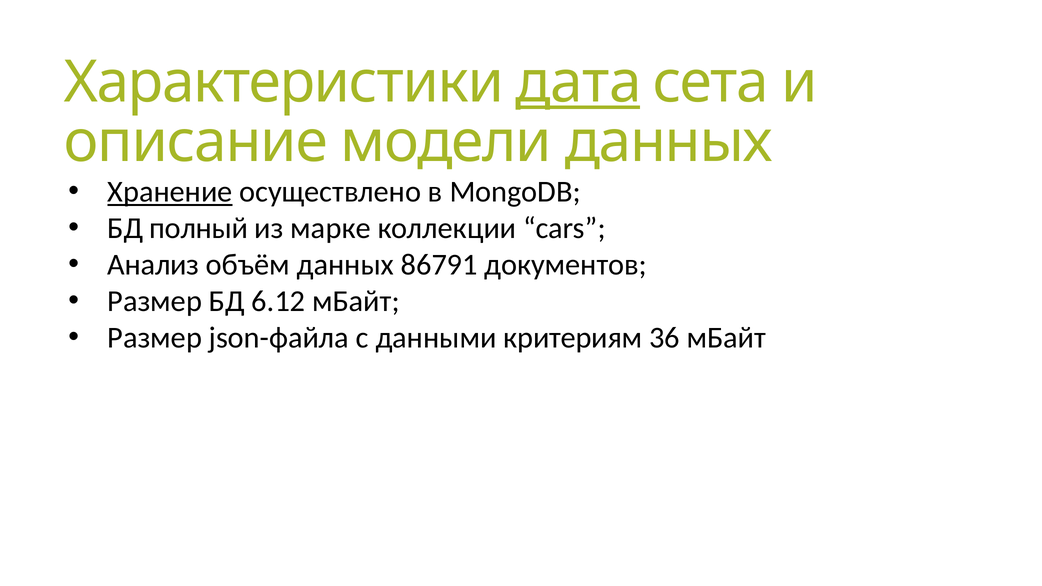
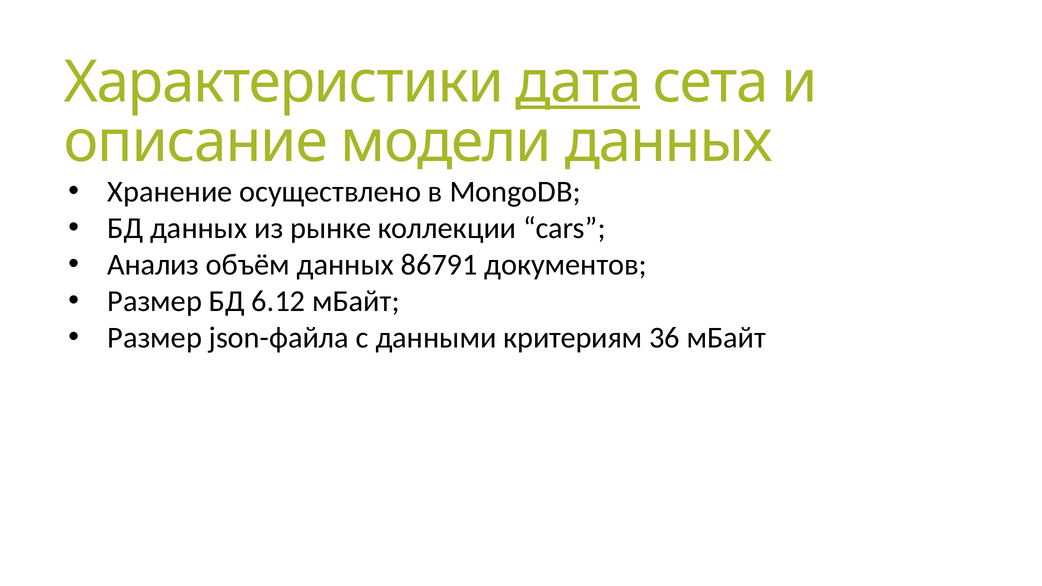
Хранение underline: present -> none
БД полный: полный -> данных
марке: марке -> рынке
